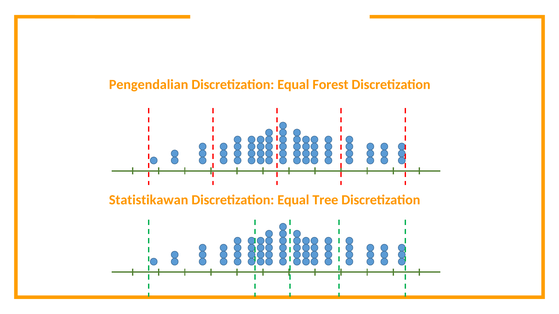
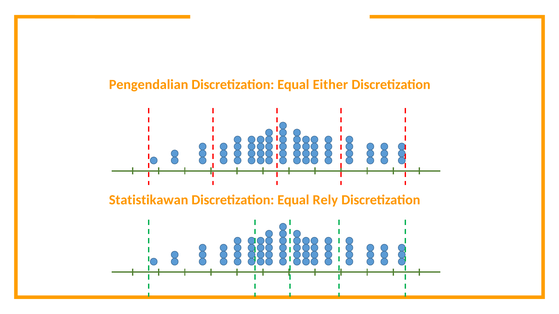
Forest: Forest -> Either
Tree: Tree -> Rely
